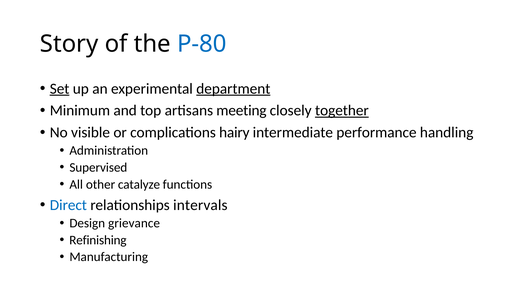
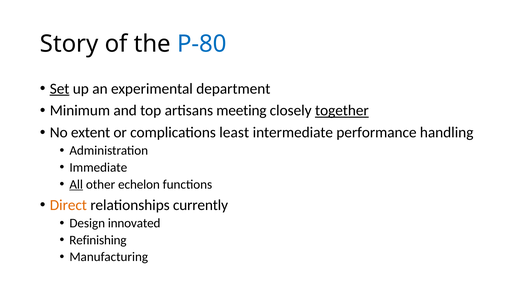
department underline: present -> none
visible: visible -> extent
hairy: hairy -> least
Supervised: Supervised -> Immediate
All underline: none -> present
catalyze: catalyze -> echelon
Direct colour: blue -> orange
intervals: intervals -> currently
grievance: grievance -> innovated
